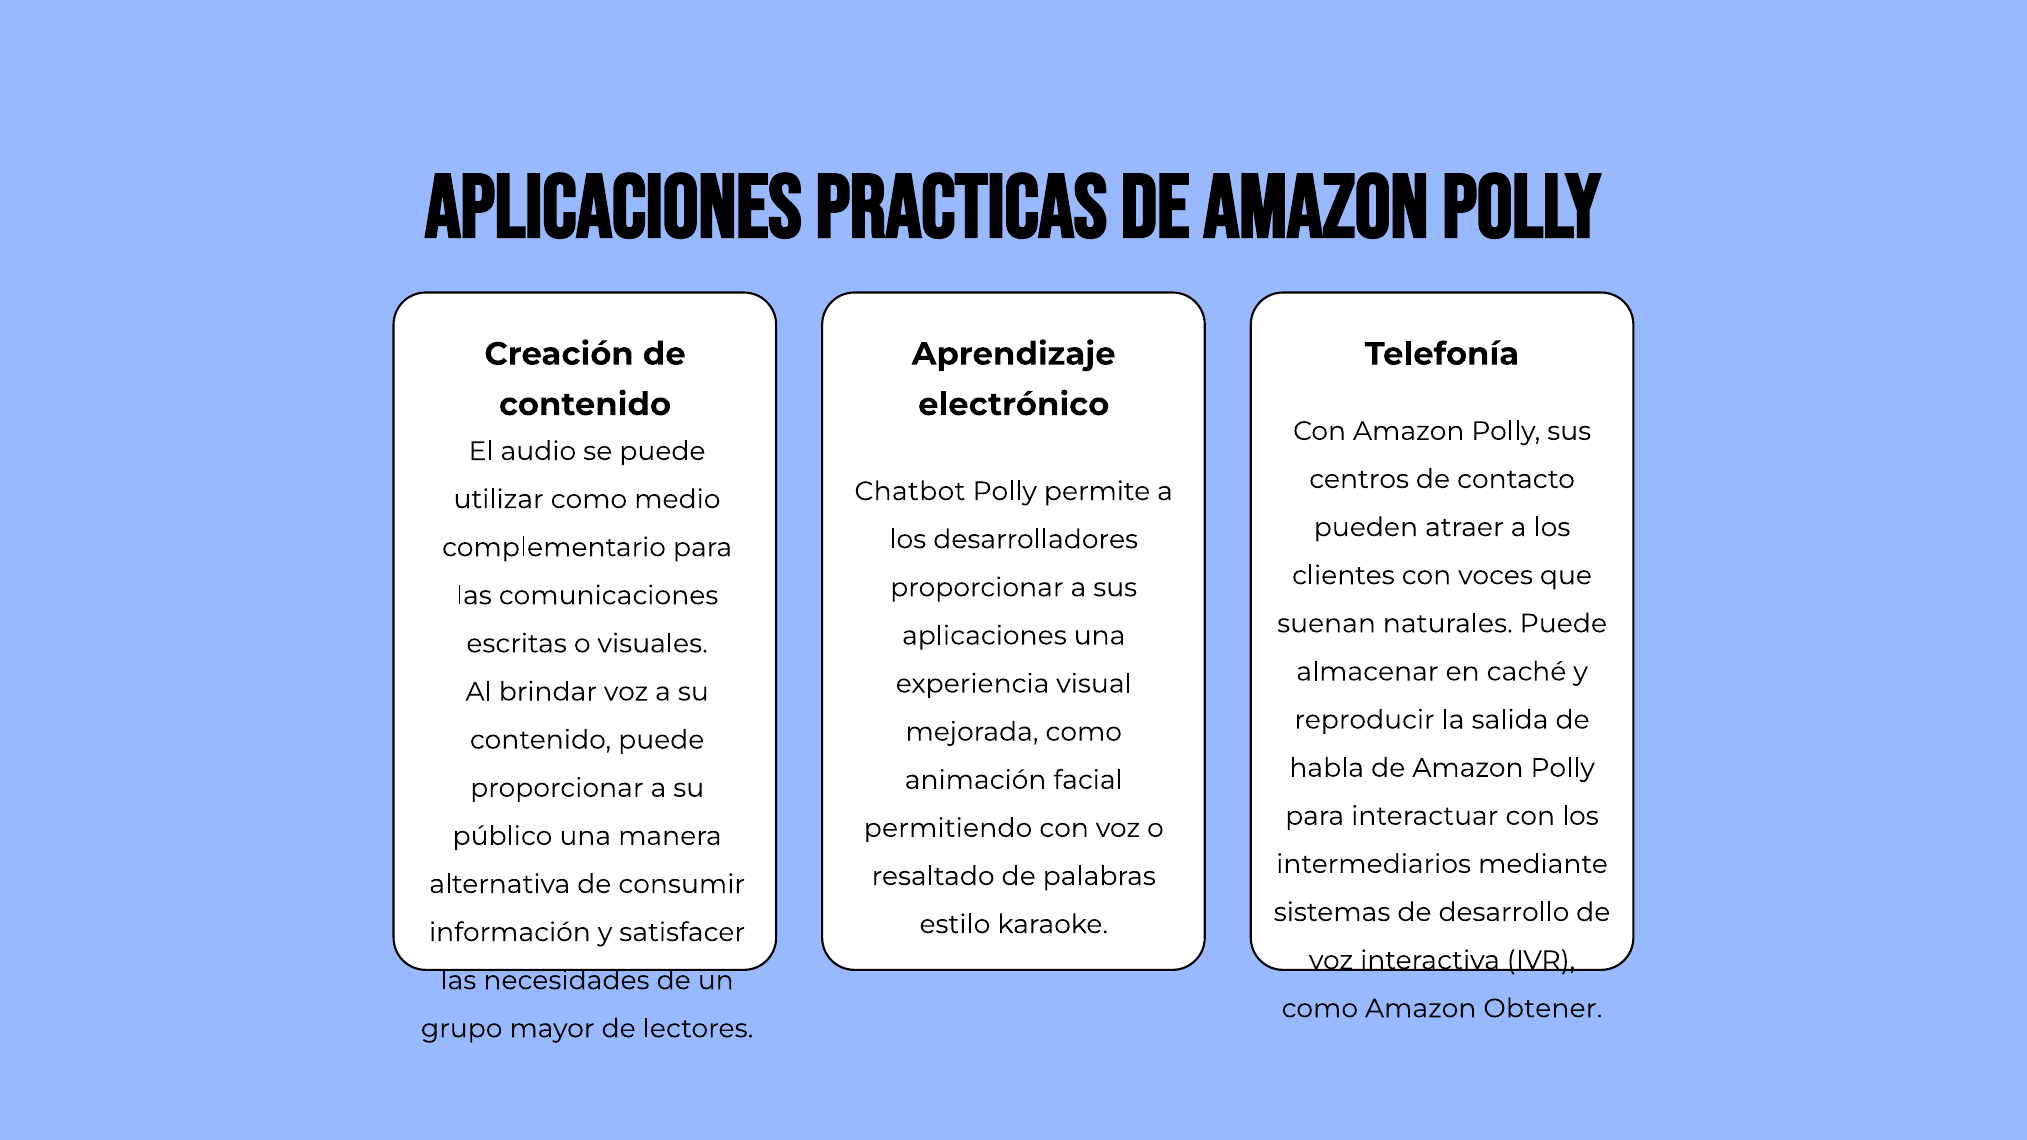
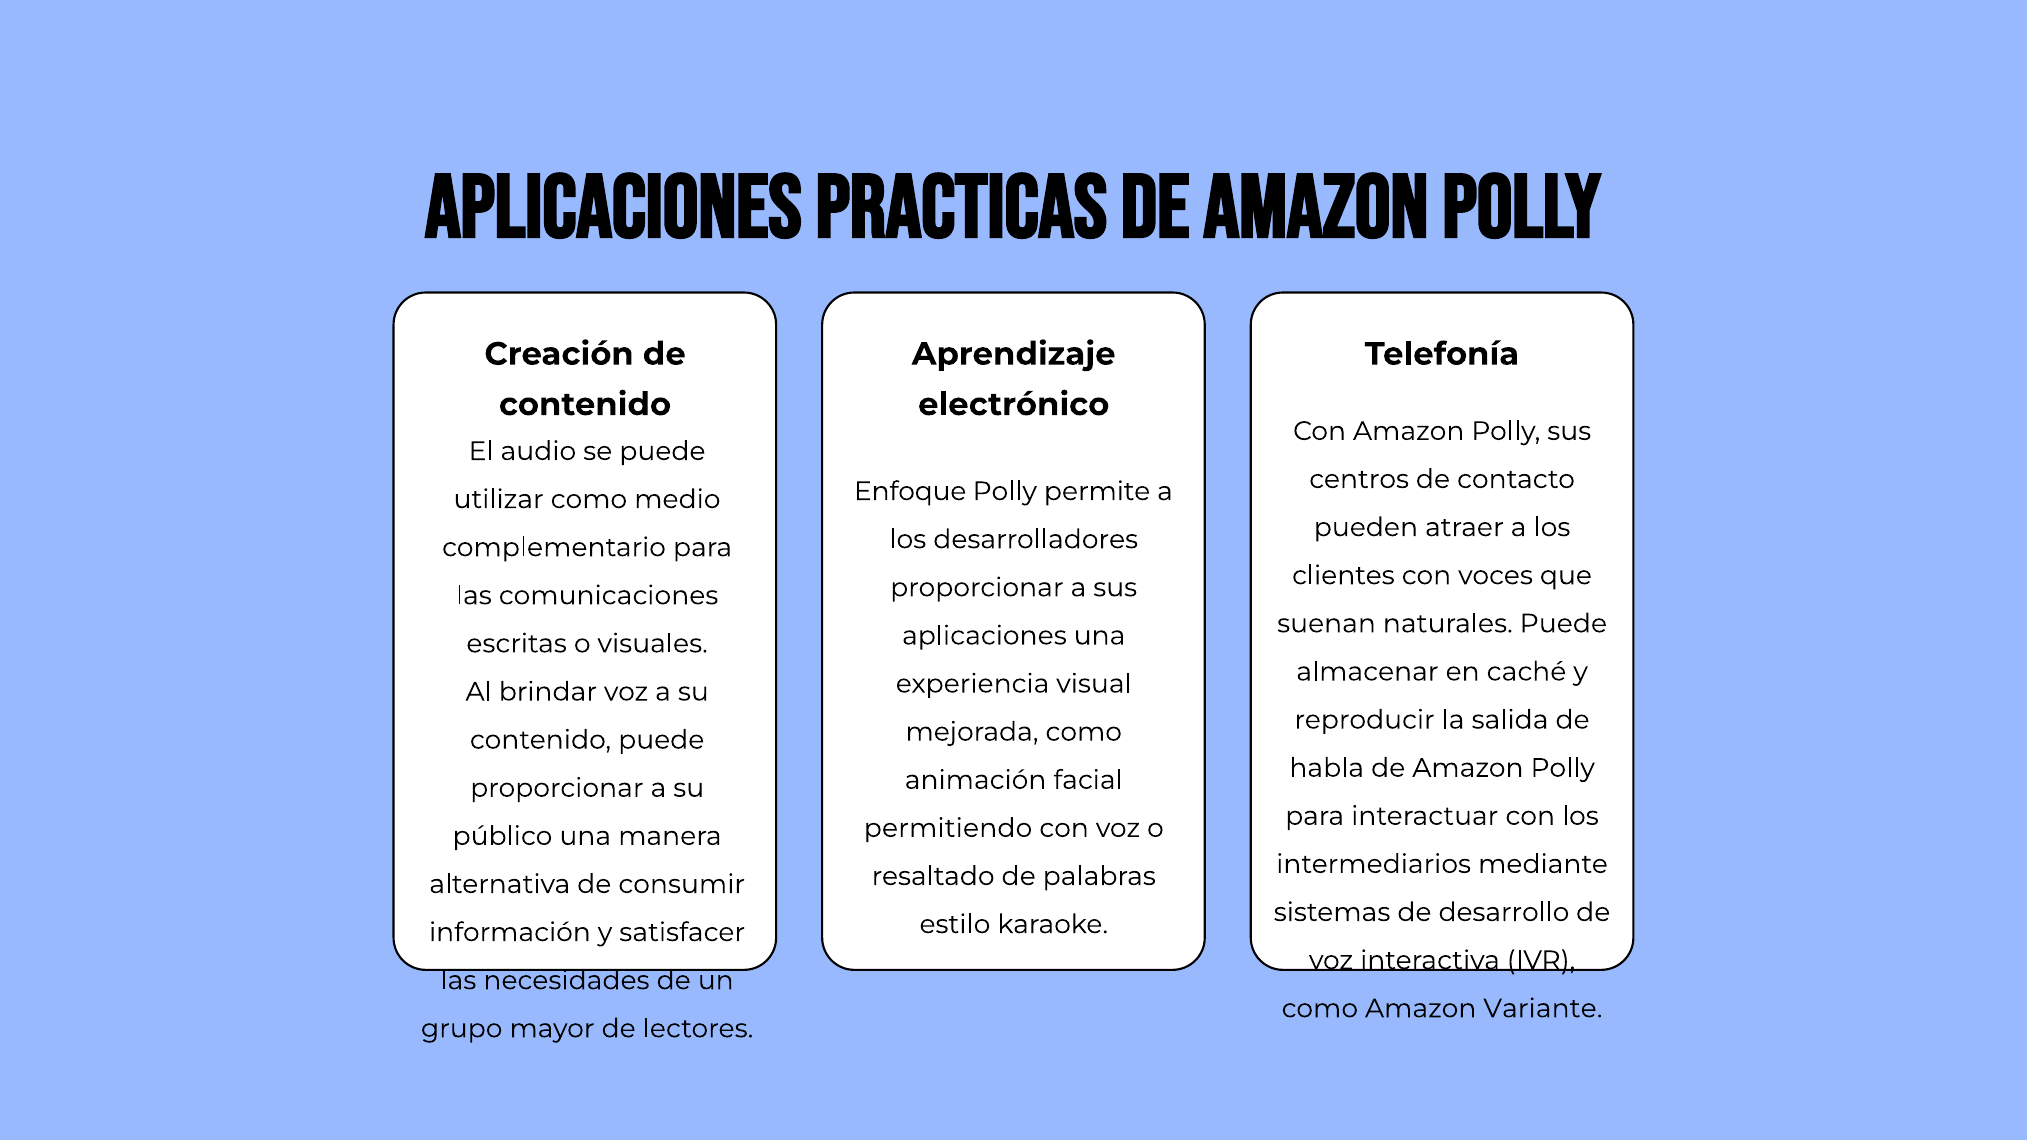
Chatbot: Chatbot -> Enfoque
Obtener: Obtener -> Variante
